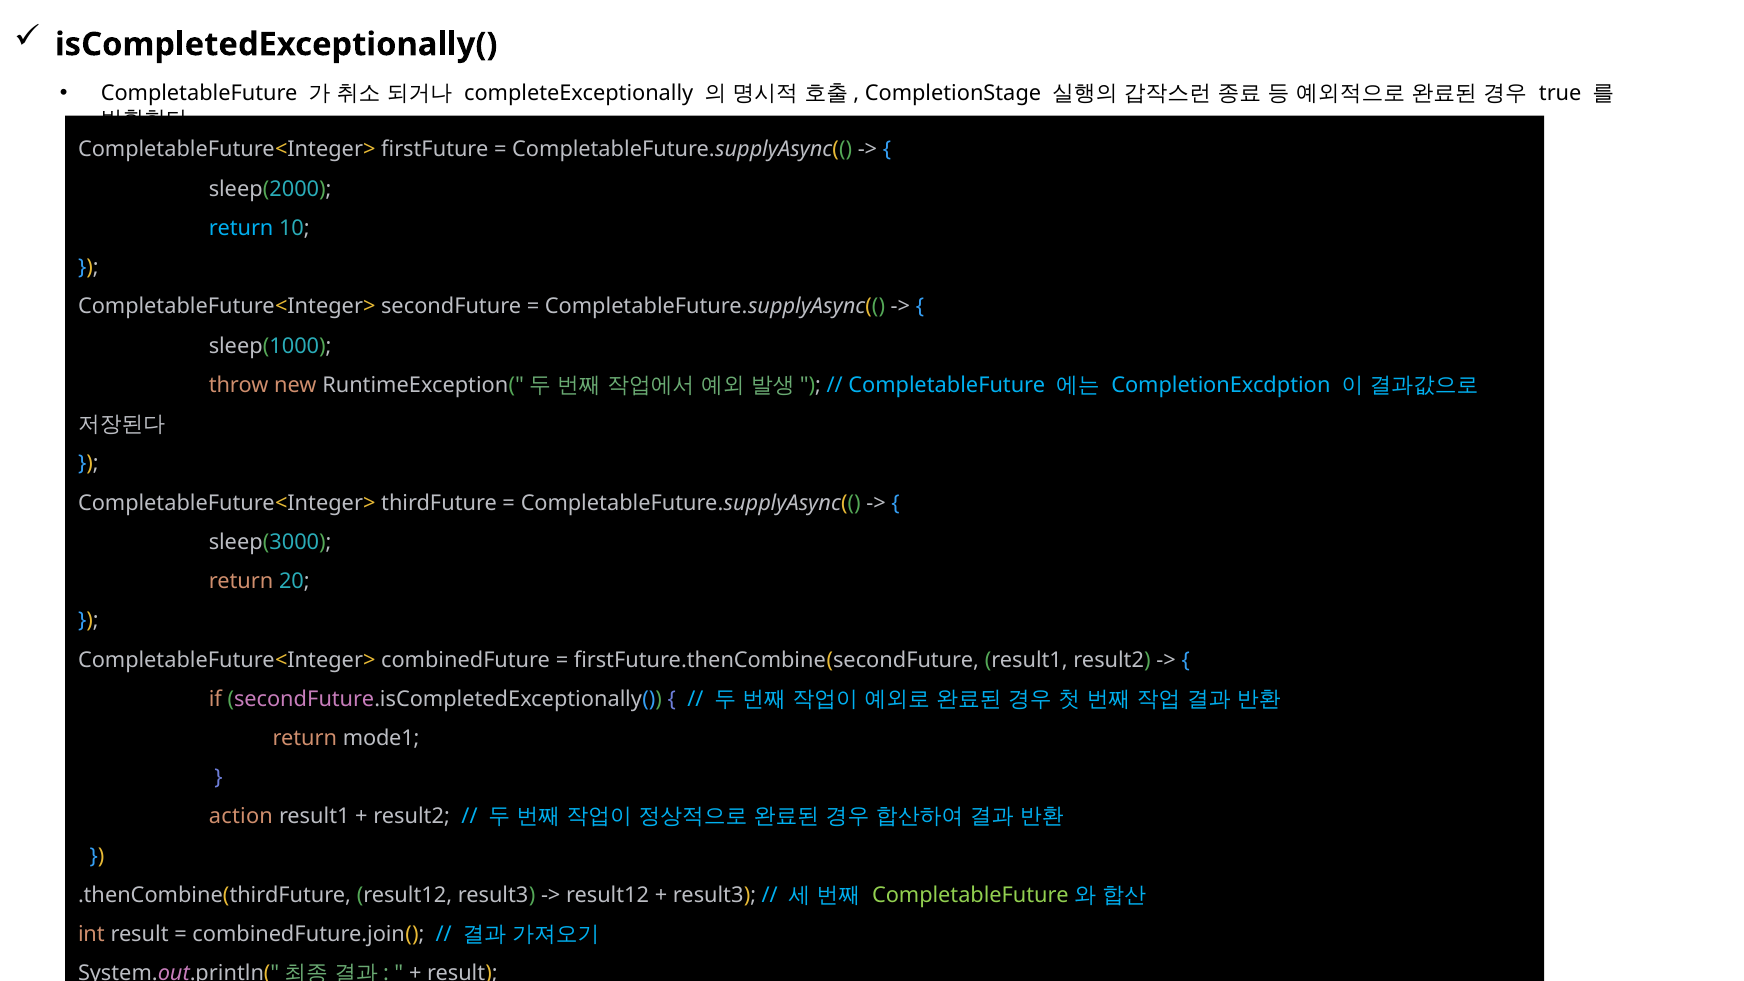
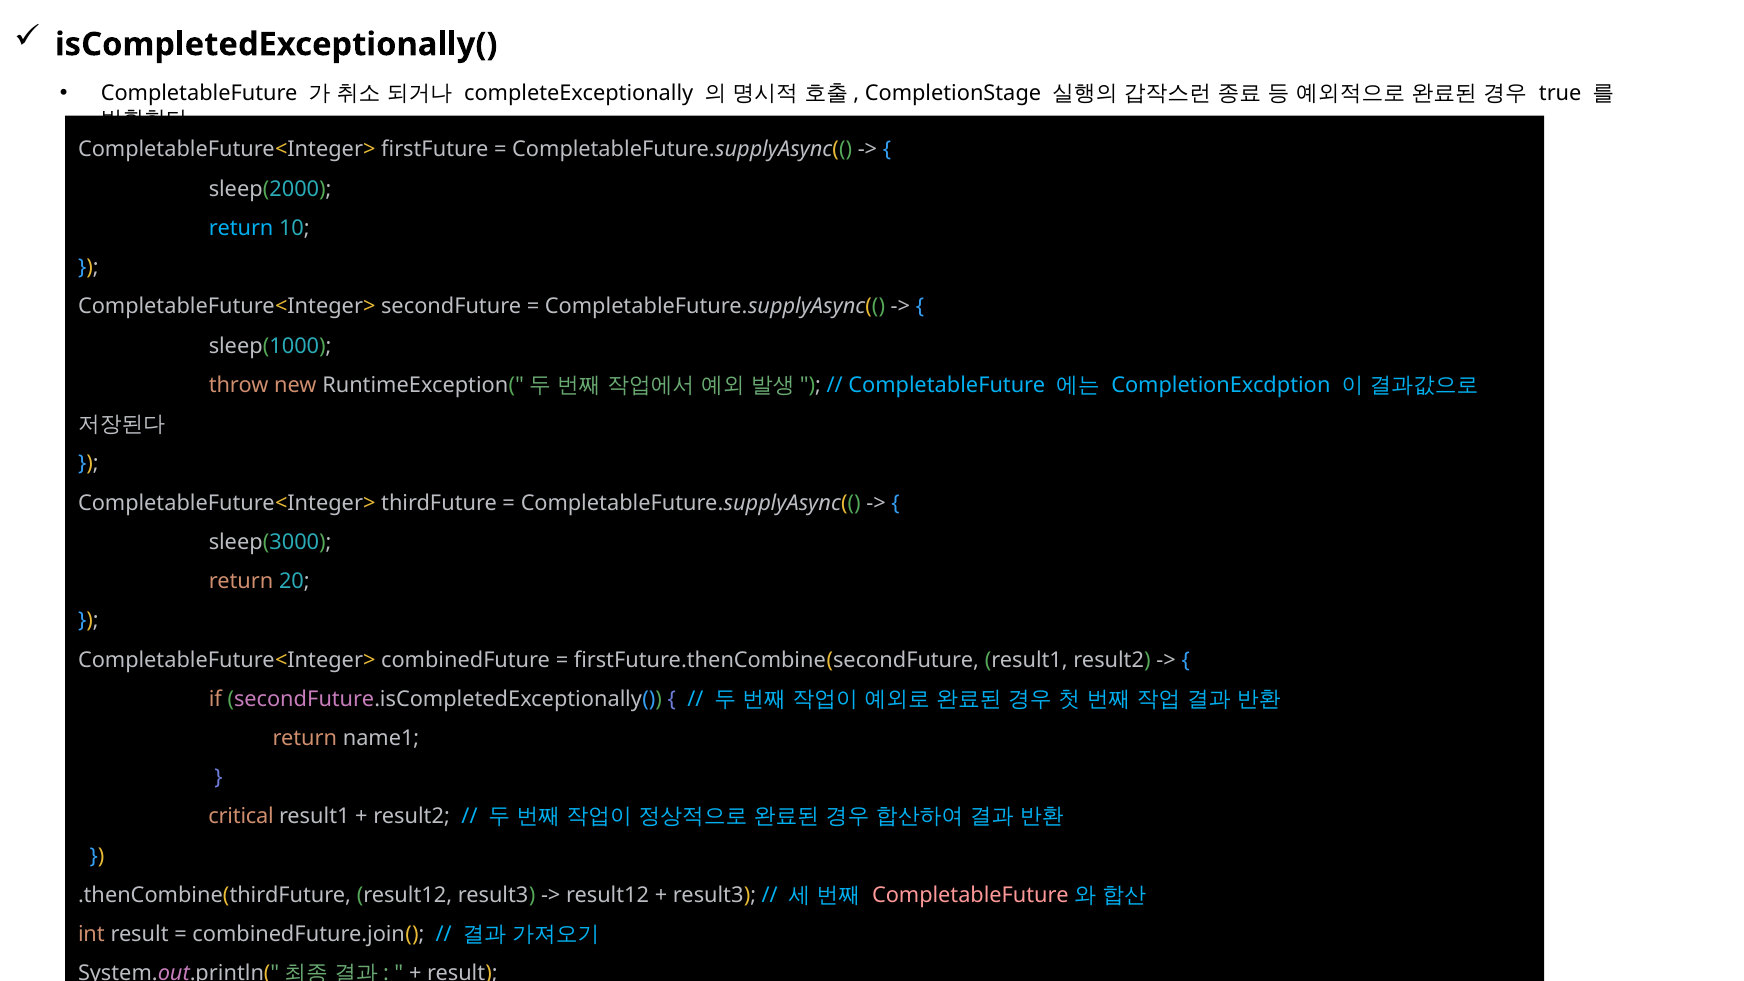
mode1: mode1 -> name1
action: action -> critical
CompletableFuture at (970, 895) colour: light green -> pink
